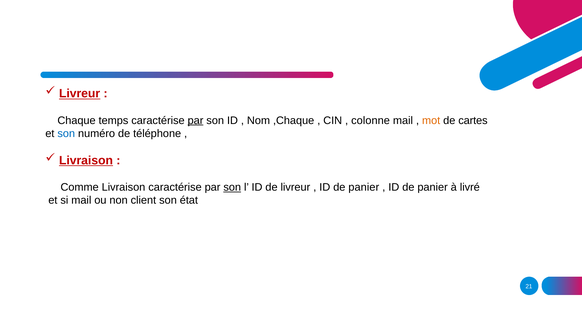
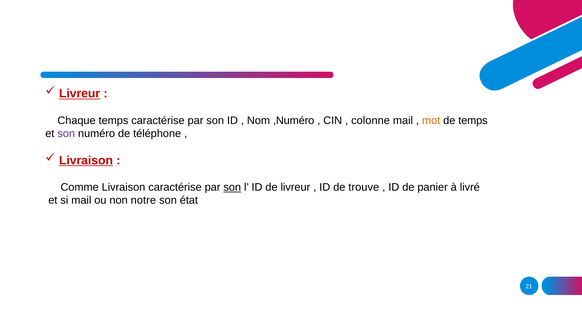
par at (196, 121) underline: present -> none
,Chaque: ,Chaque -> ,Numéro
de cartes: cartes -> temps
son at (66, 134) colour: blue -> purple
panier at (364, 187): panier -> trouve
client: client -> notre
